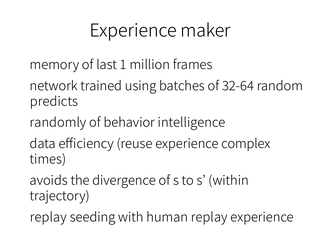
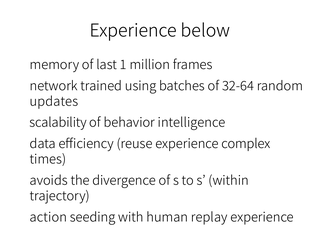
maker: maker -> below
predicts: predicts -> updates
randomly: randomly -> scalability
replay at (48, 217): replay -> action
